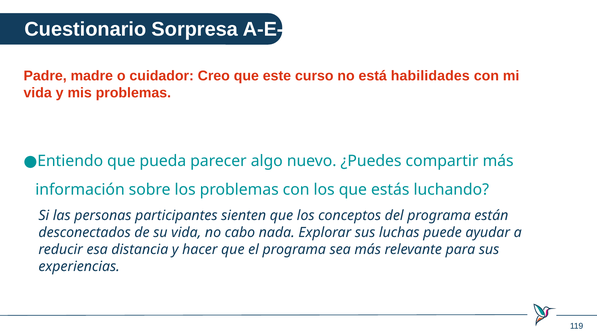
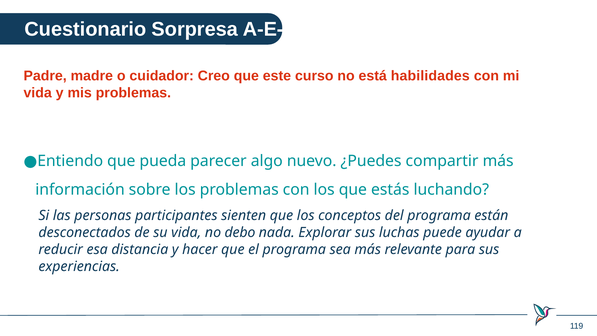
cabo: cabo -> debo
